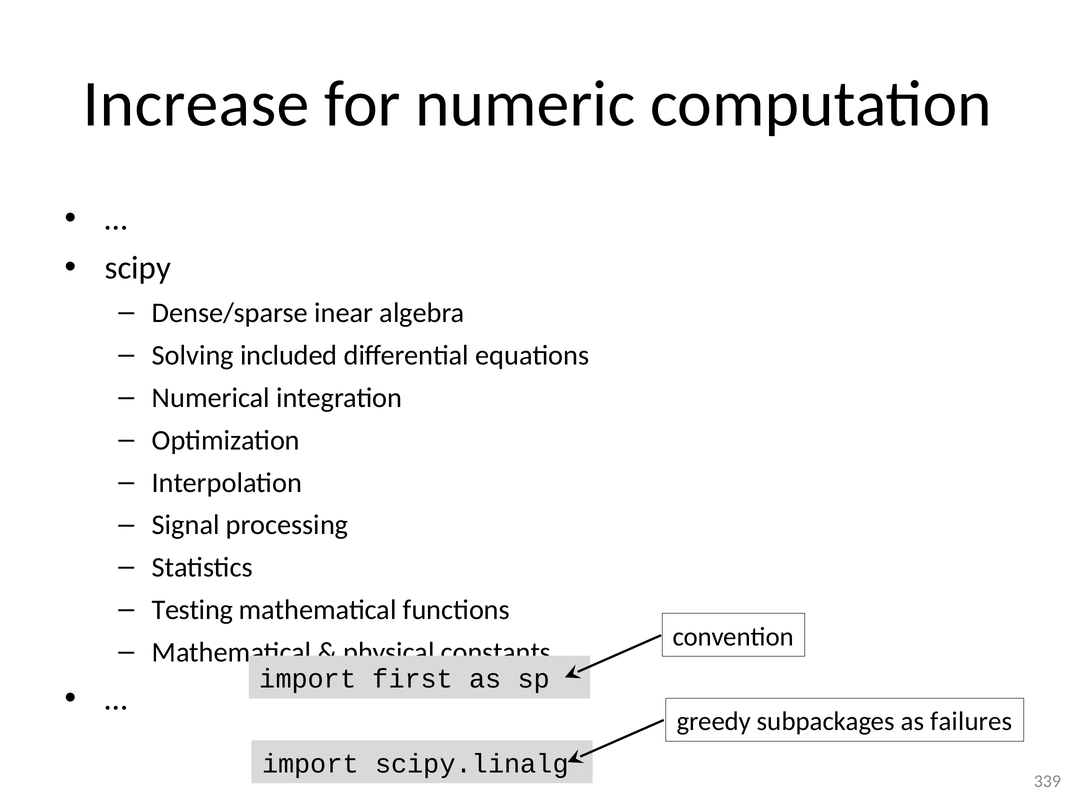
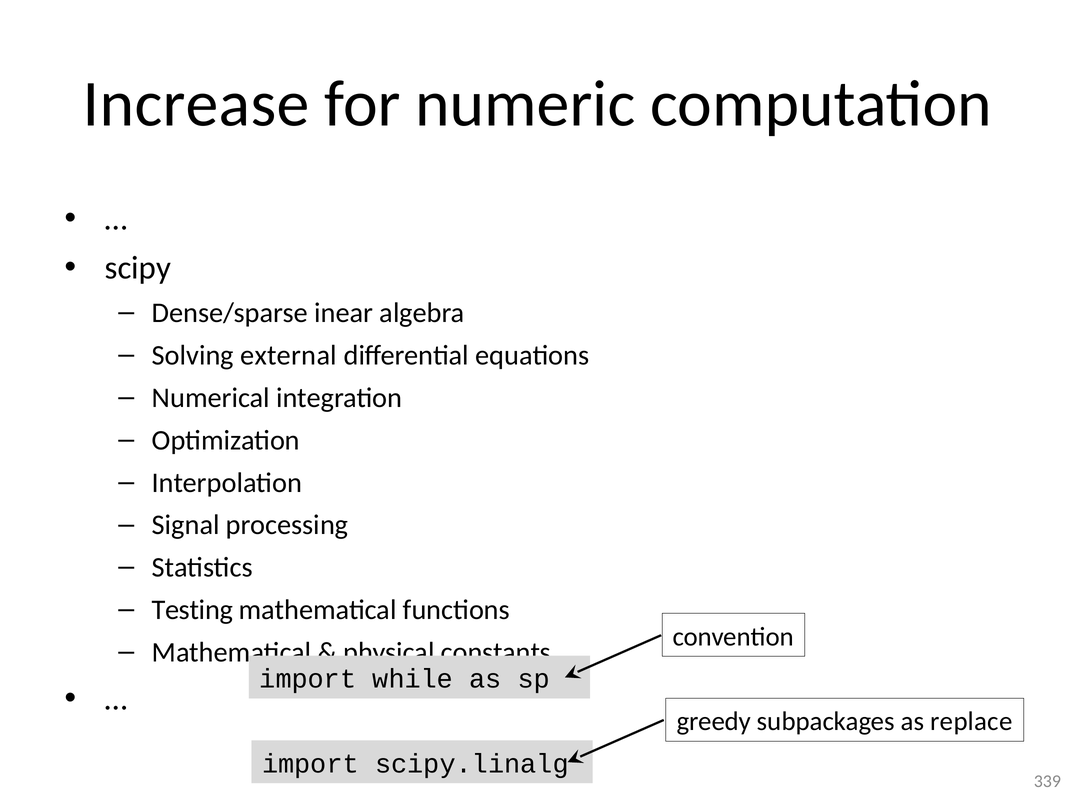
included: included -> external
first: first -> while
failures: failures -> replace
